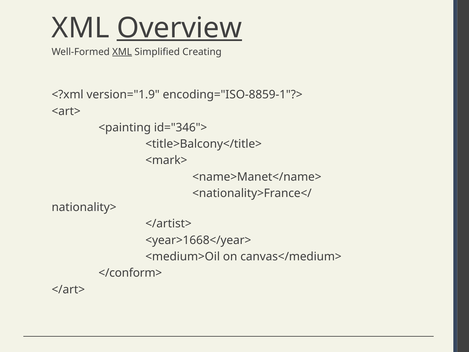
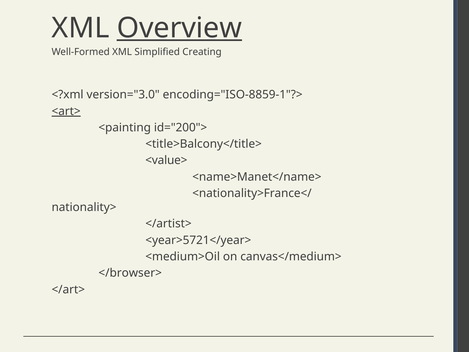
XML at (122, 52) underline: present -> none
version="1.9: version="1.9 -> version="3.0
<art> underline: none -> present
id="346">: id="346"> -> id="200">
<mark>: <mark> -> <value>
<year>1668</year>: <year>1668</year> -> <year>5721</year>
</conform>: </conform> -> </browser>
